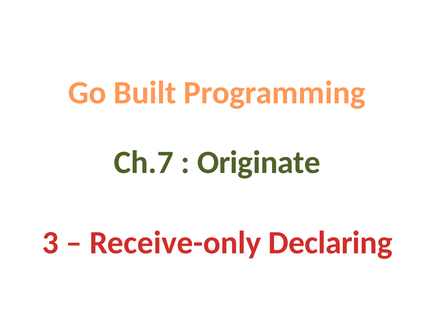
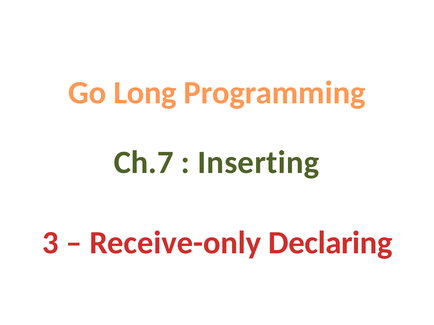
Built: Built -> Long
Originate: Originate -> Inserting
